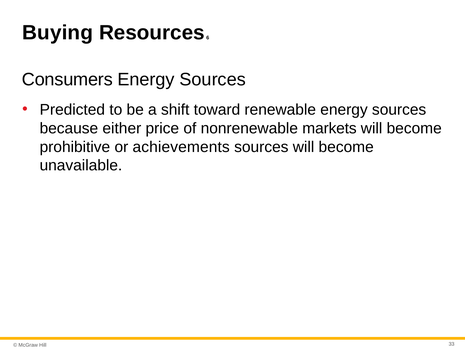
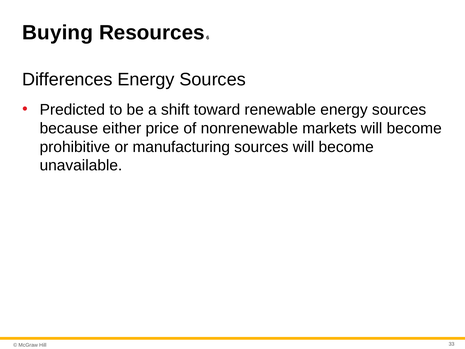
Consumers: Consumers -> Differences
achievements: achievements -> manufacturing
